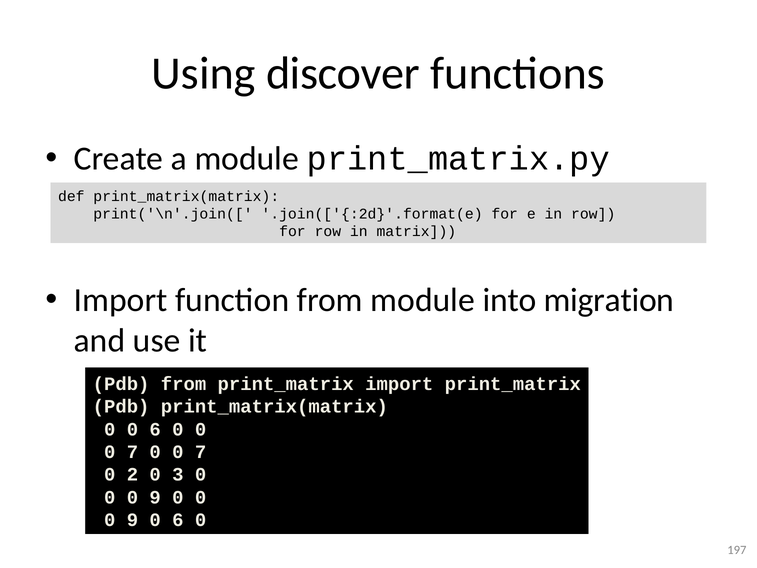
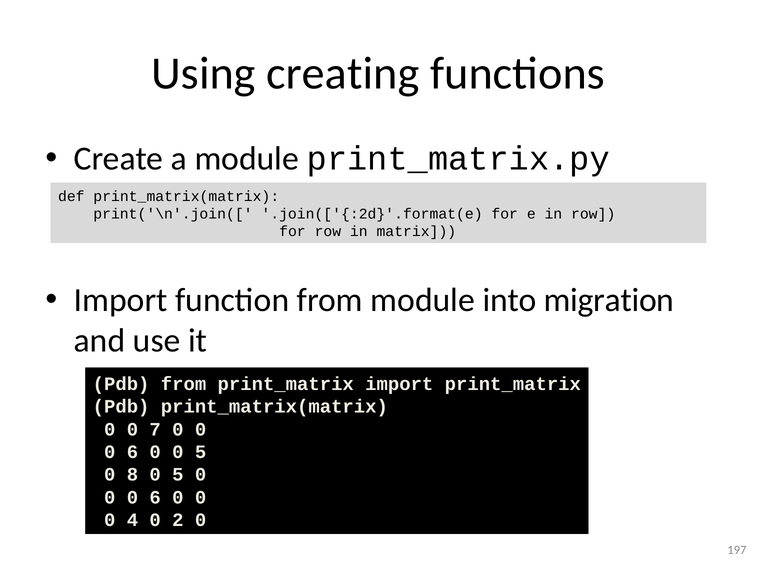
discover: discover -> creating
0 0 6: 6 -> 7
7 at (132, 452): 7 -> 6
7 at (201, 452): 7 -> 5
2: 2 -> 8
3 at (178, 475): 3 -> 5
9 at (155, 497): 9 -> 6
9 at (132, 520): 9 -> 4
6 at (178, 520): 6 -> 2
